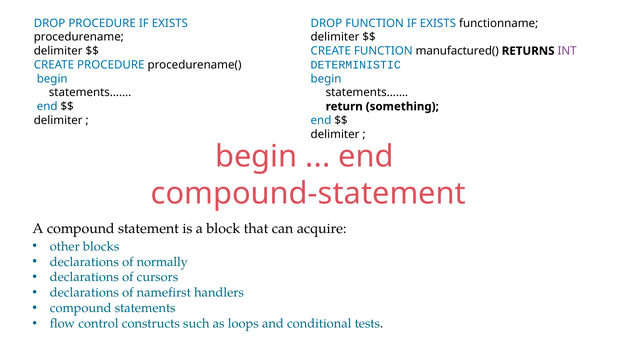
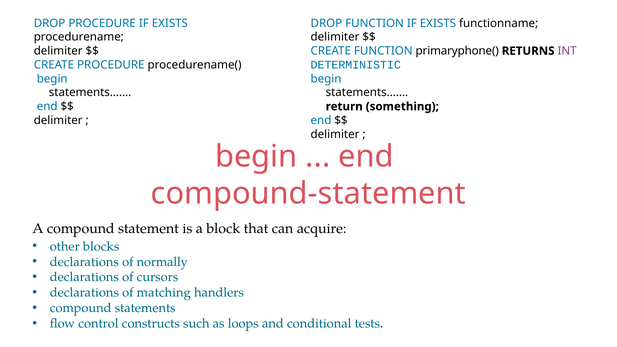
manufactured(: manufactured( -> primaryphone(
namefirst: namefirst -> matching
